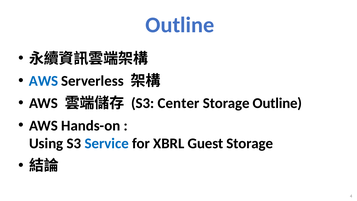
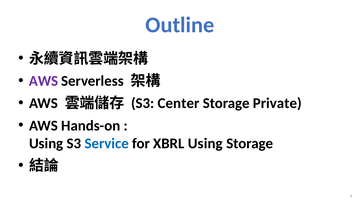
AWS at (44, 81) colour: blue -> purple
Storage Outline: Outline -> Private
XBRL Guest: Guest -> Using
